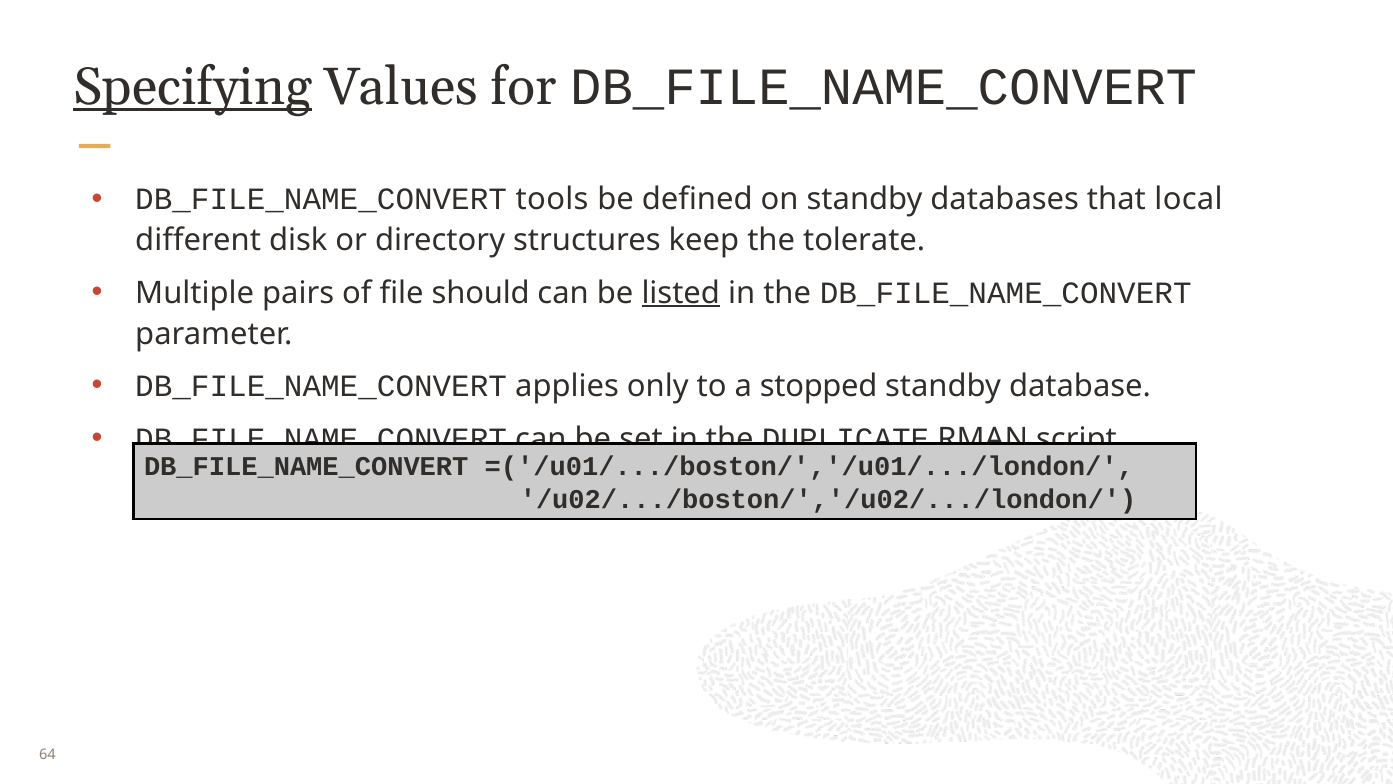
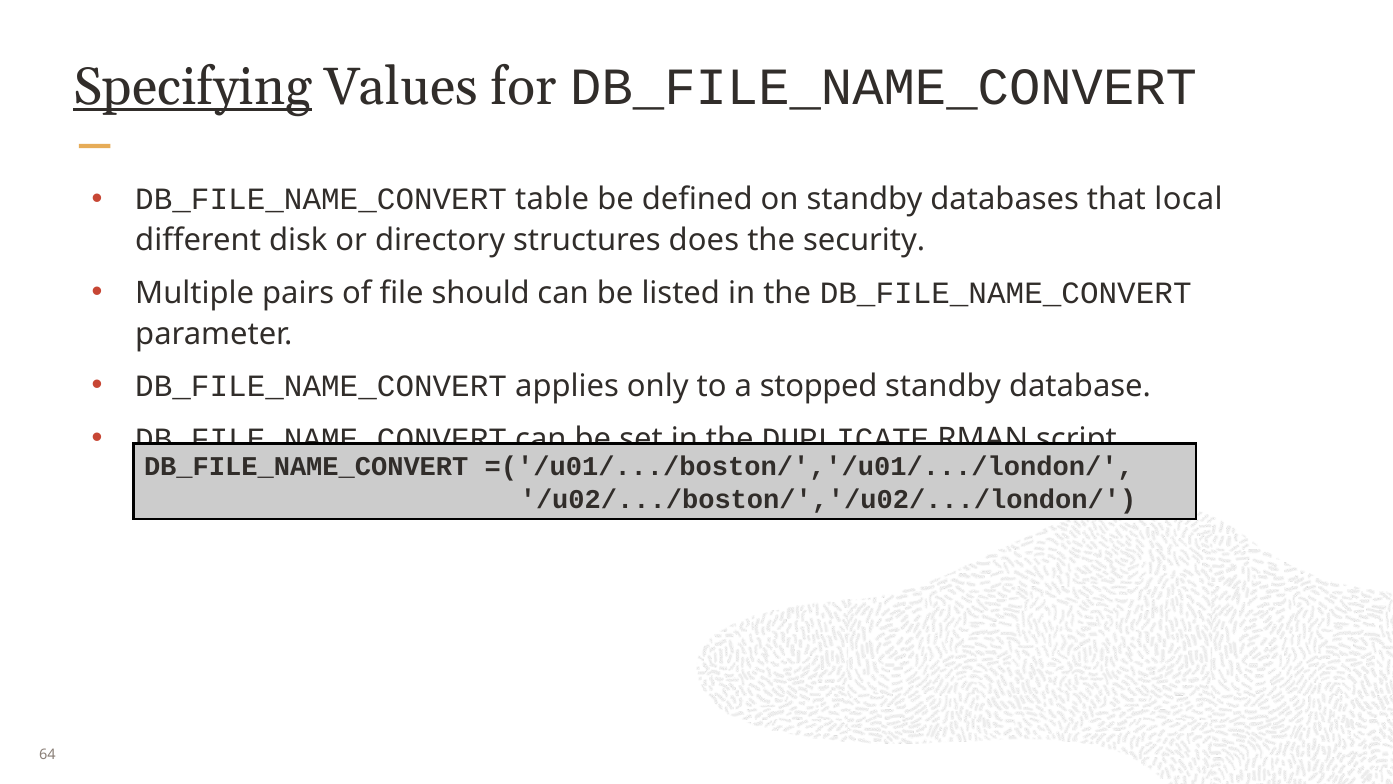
tools: tools -> table
keep: keep -> does
tolerate: tolerate -> security
listed underline: present -> none
